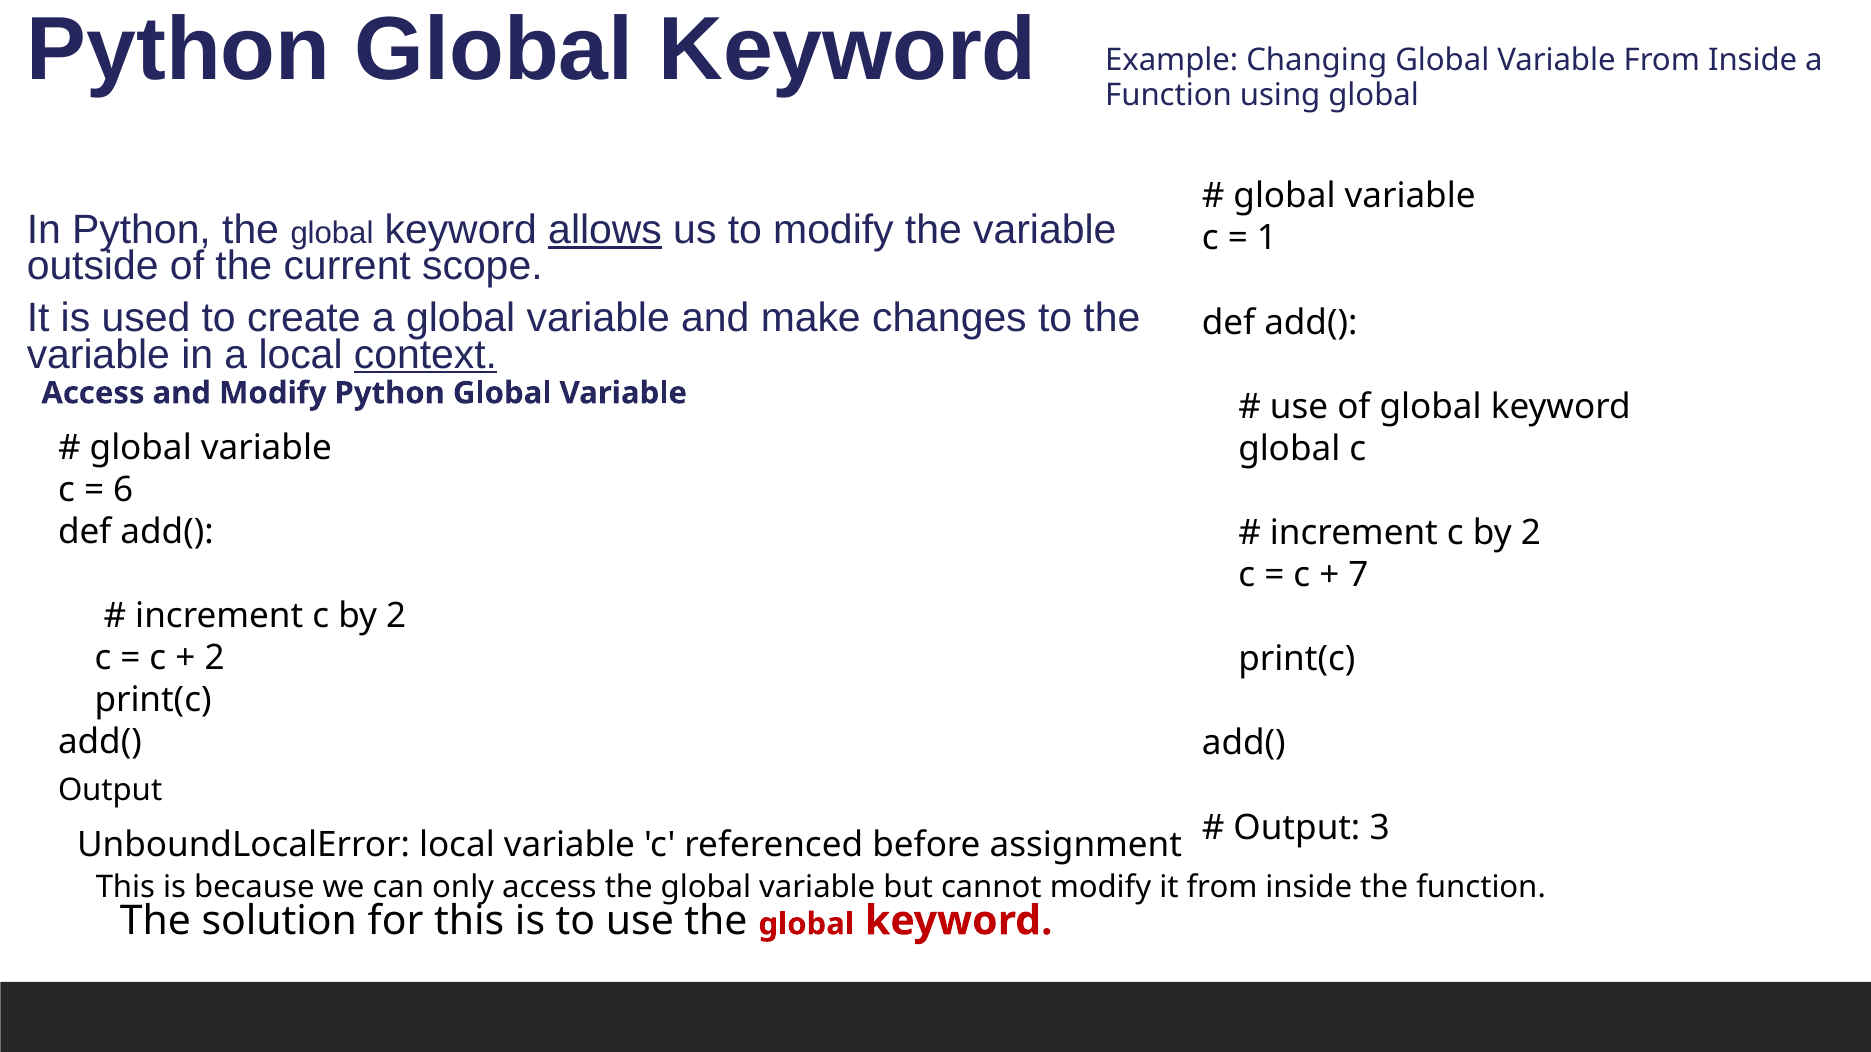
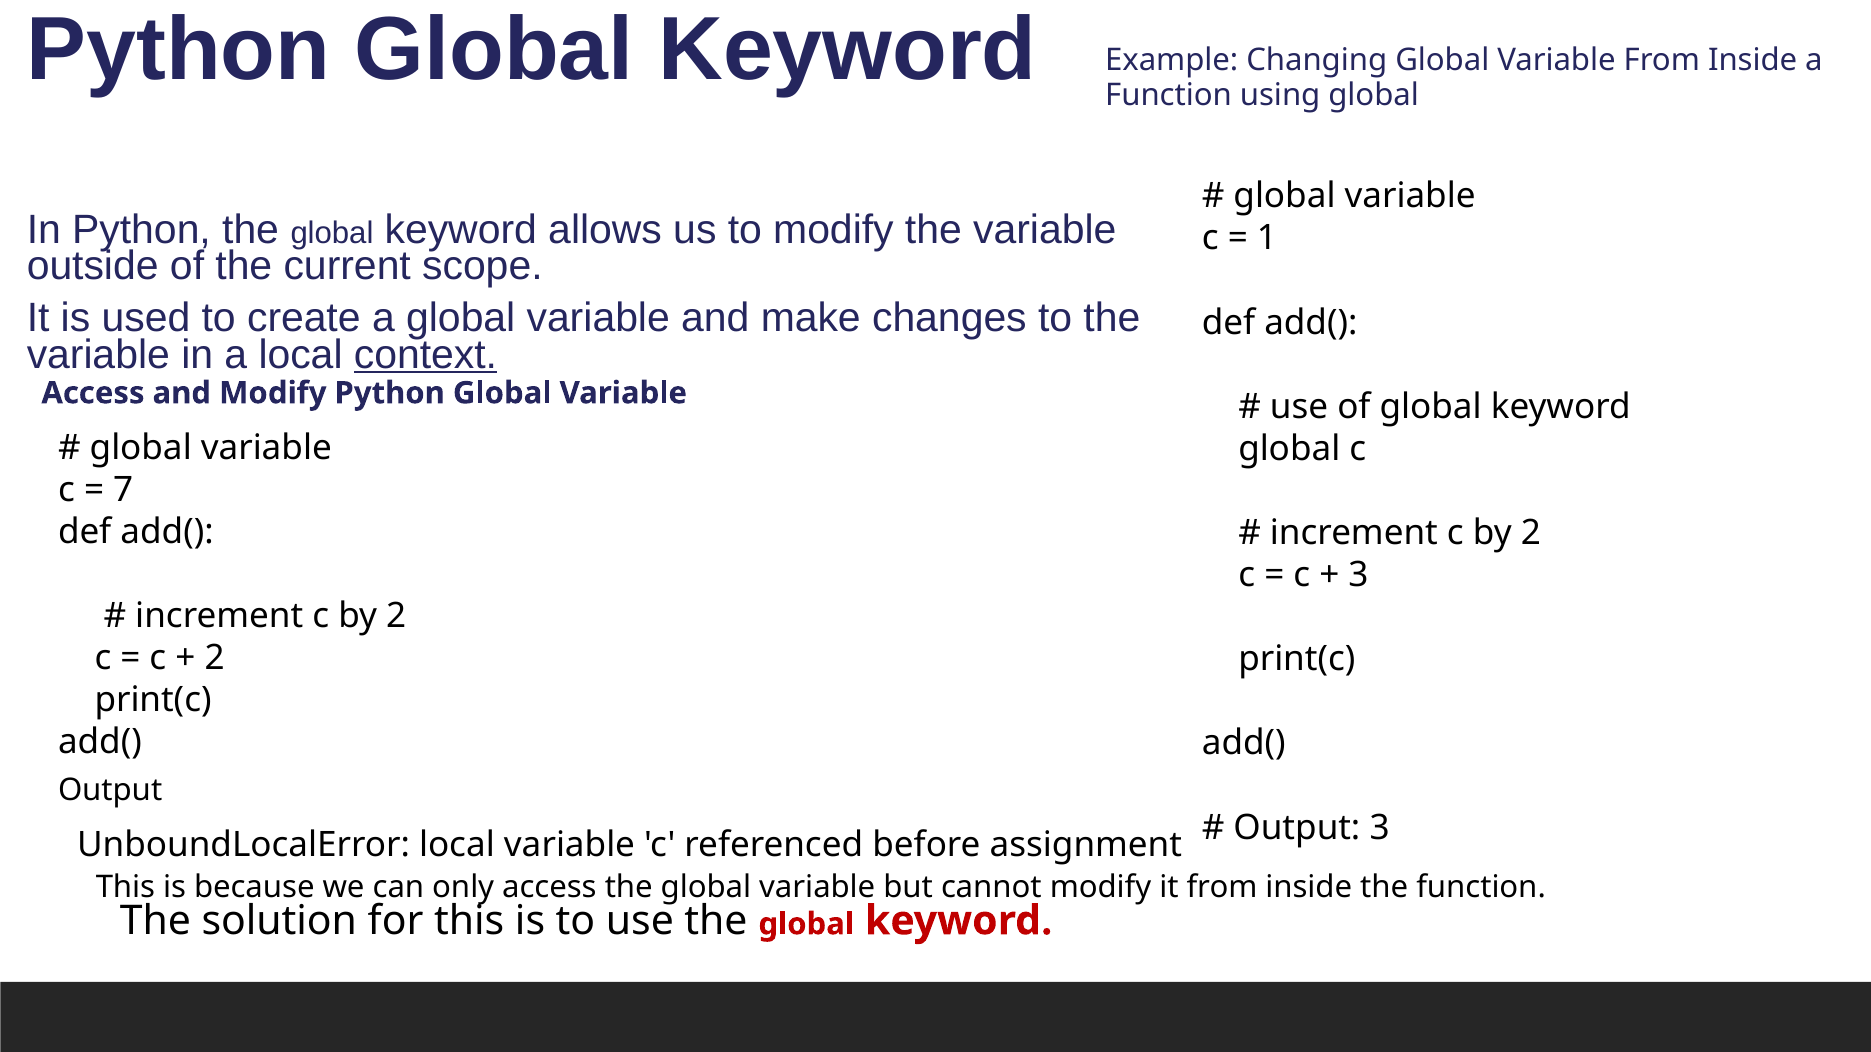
allows underline: present -> none
6: 6 -> 7
7 at (1358, 575): 7 -> 3
